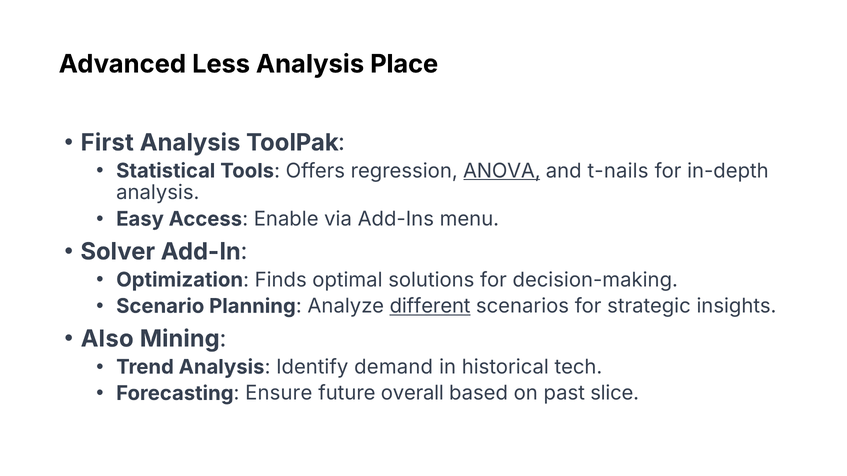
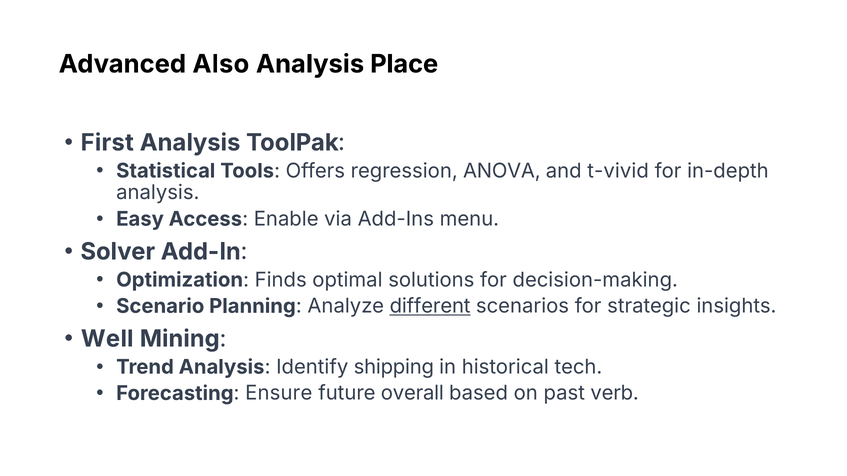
Less: Less -> Also
ANOVA underline: present -> none
t-nails: t-nails -> t-vivid
Also: Also -> Well
demand: demand -> shipping
slice: slice -> verb
